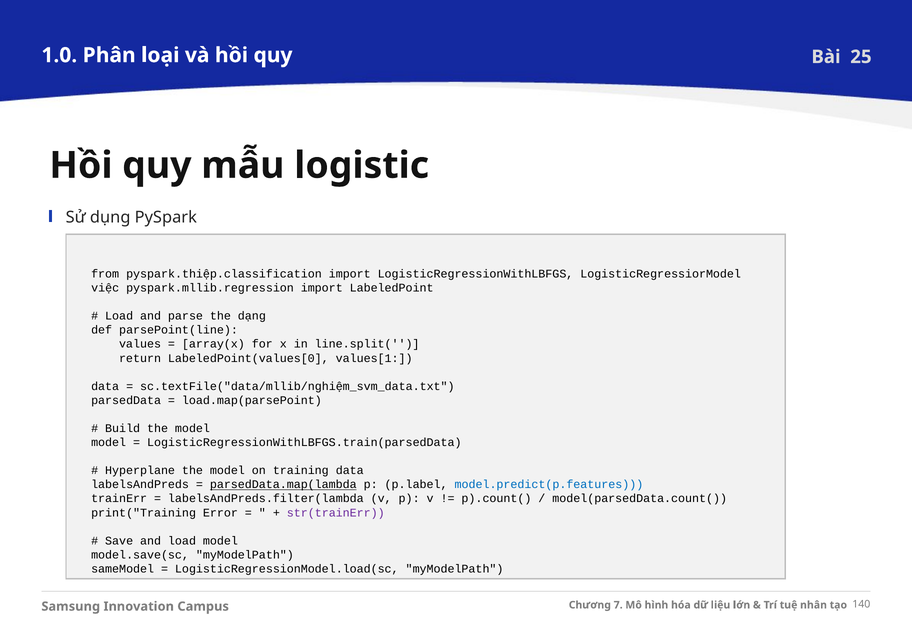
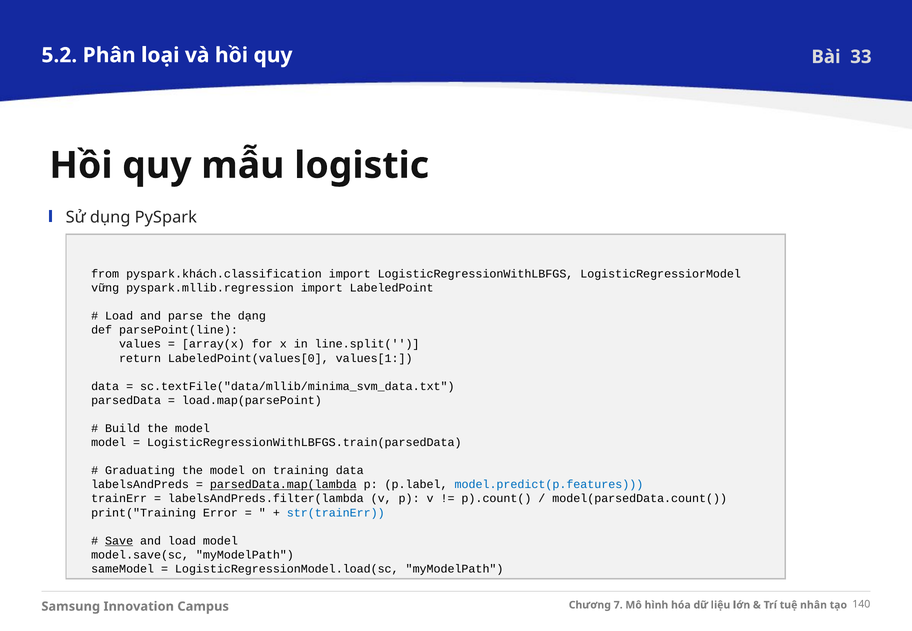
1.0: 1.0 -> 5.2
25: 25 -> 33
pyspark.thiệp.classification: pyspark.thiệp.classification -> pyspark.khách.classification
việc: việc -> vững
sc.textFile("data/mllib/nghiệm_svm_data.txt: sc.textFile("data/mllib/nghiệm_svm_data.txt -> sc.textFile("data/mllib/minima_svm_data.txt
Hyperplane: Hyperplane -> Graduating
str(trainErr colour: purple -> blue
Save underline: none -> present
